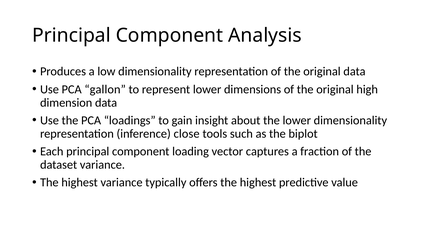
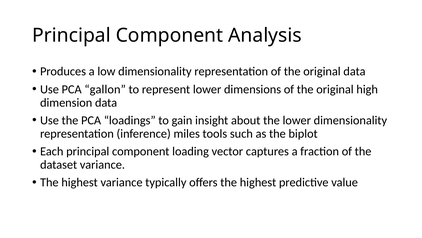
close: close -> miles
